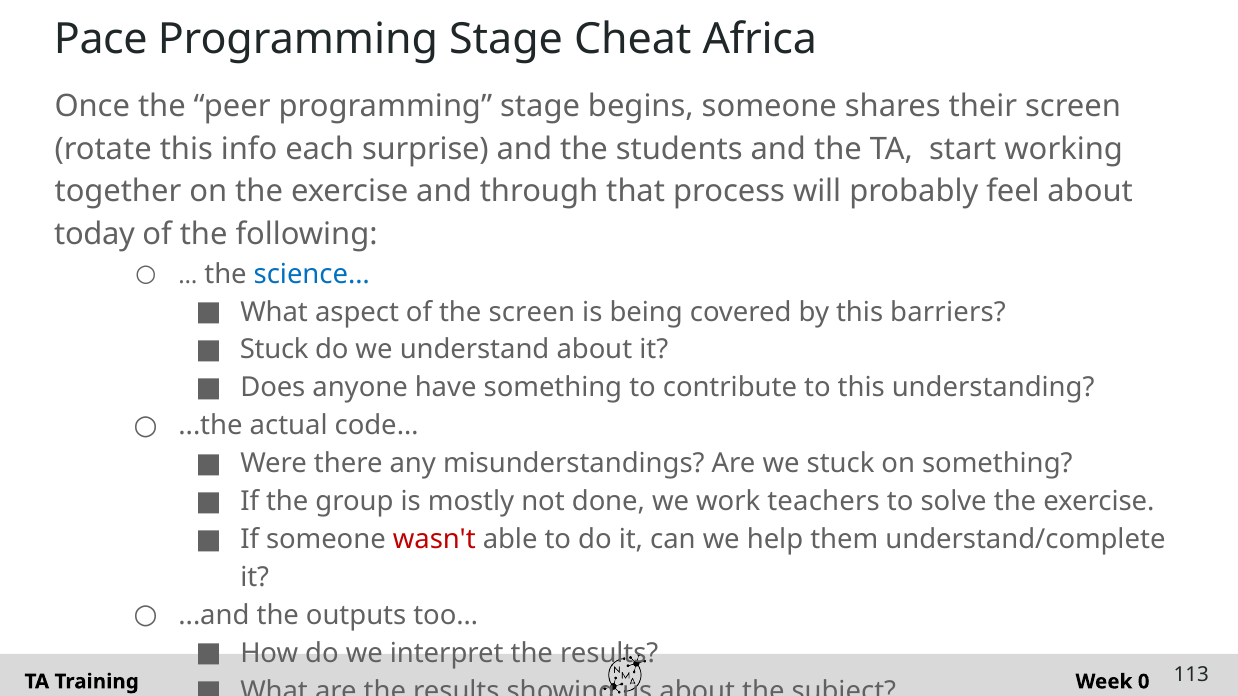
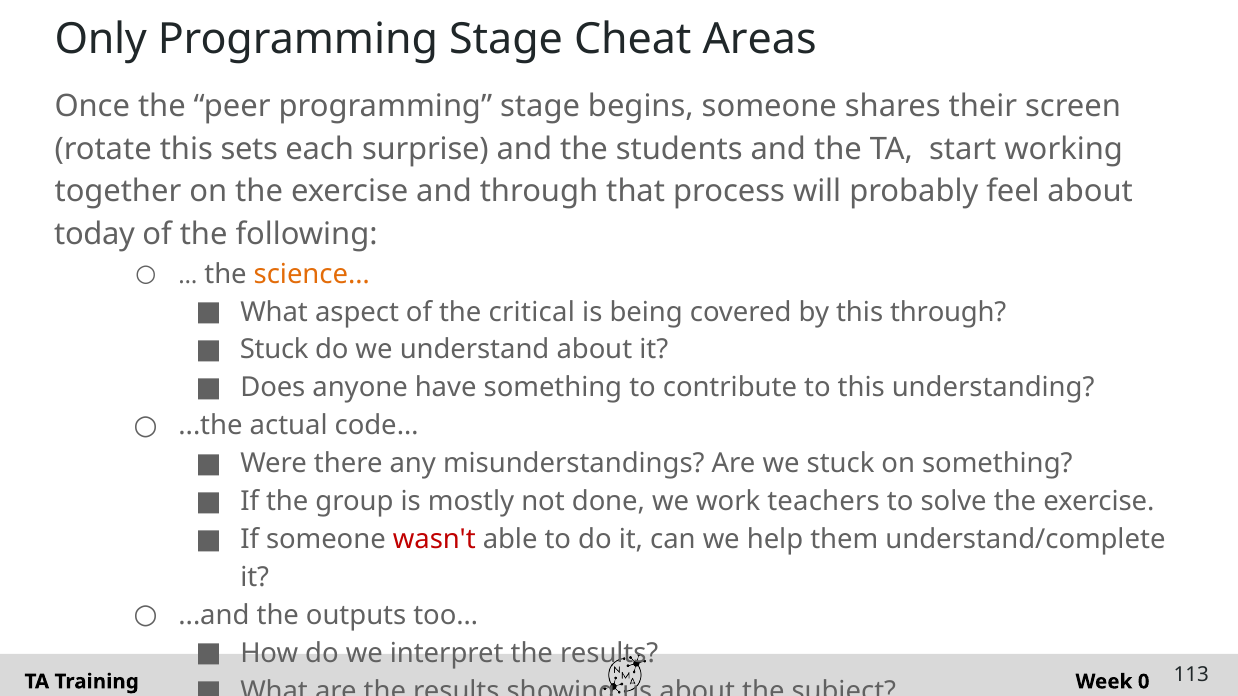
Pace: Pace -> Only
Africa: Africa -> Areas
info: info -> sets
science… colour: blue -> orange
the screen: screen -> critical
this barriers: barriers -> through
